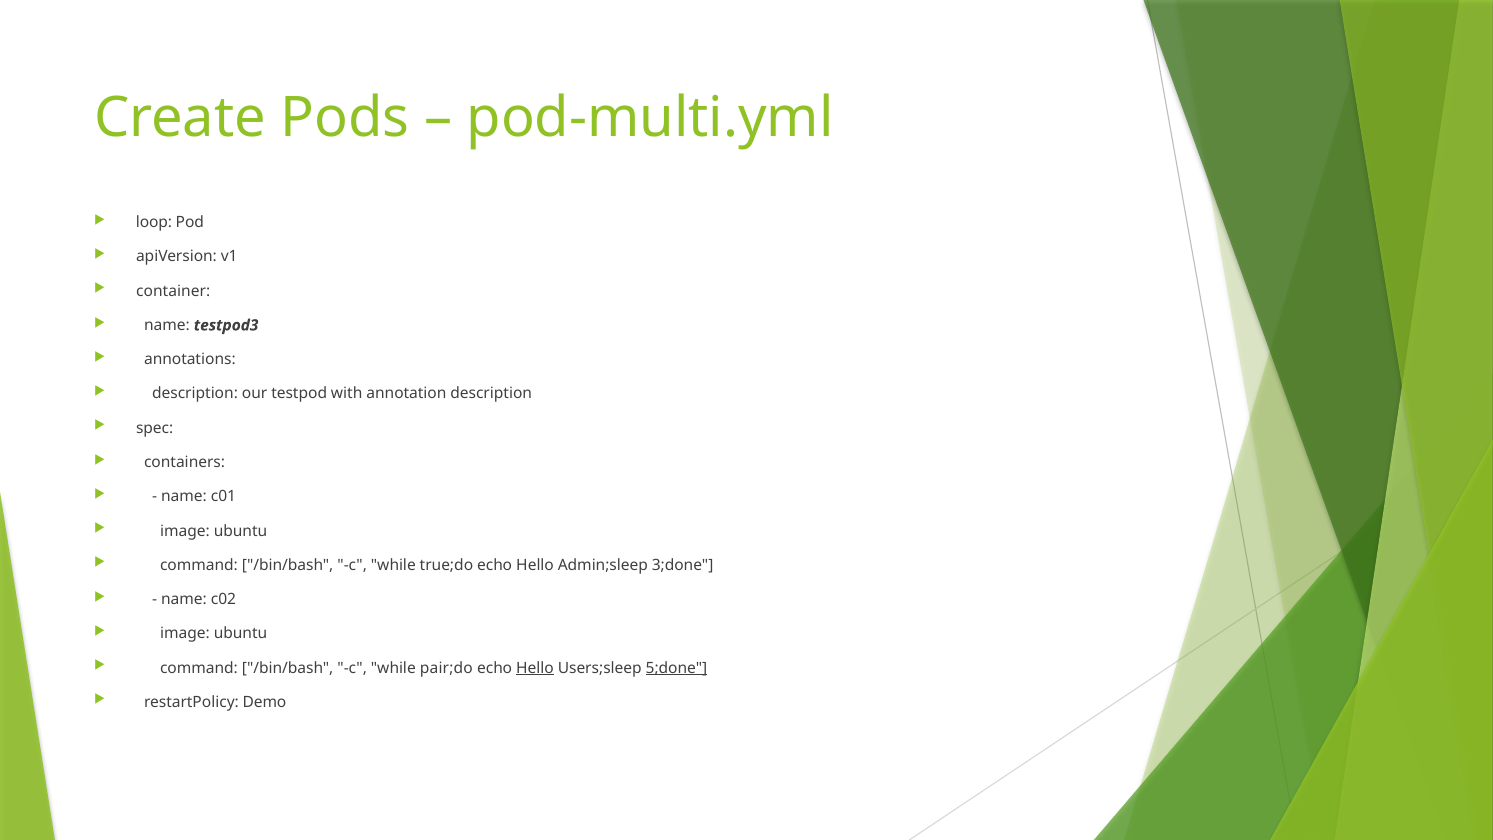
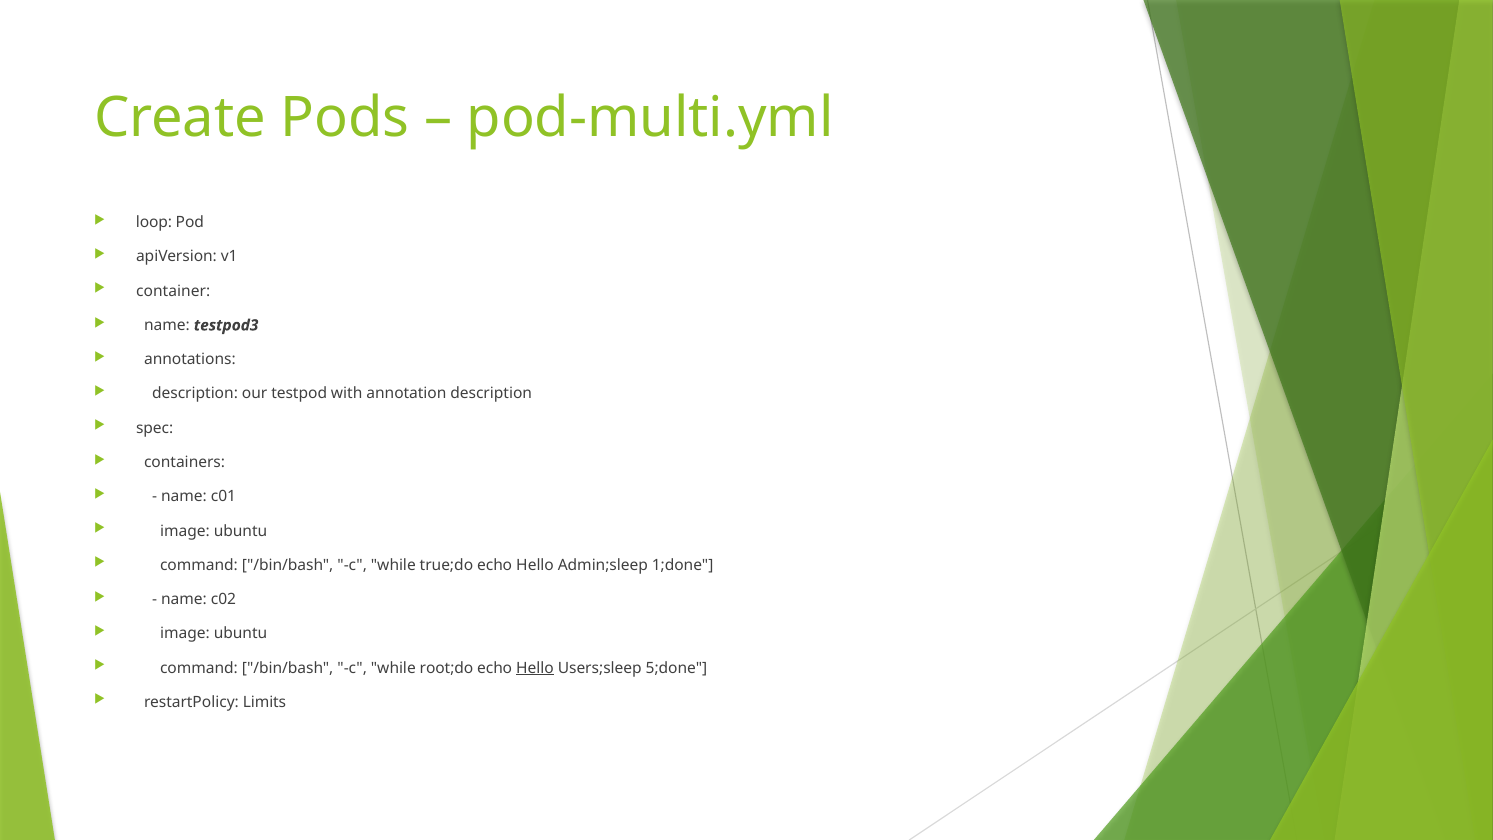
3;done: 3;done -> 1;done
pair;do: pair;do -> root;do
5;done underline: present -> none
Demo: Demo -> Limits
